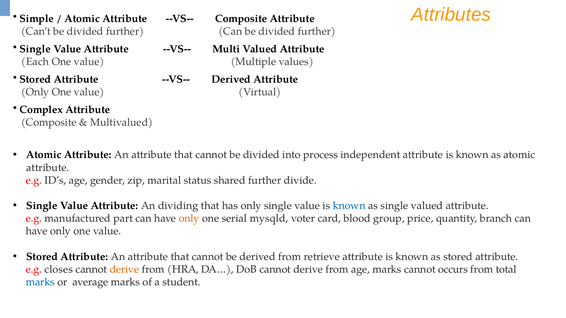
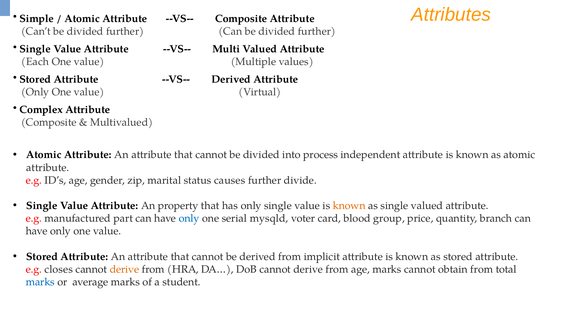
shared: shared -> causes
dividing: dividing -> property
known at (349, 206) colour: blue -> orange
only at (189, 219) colour: orange -> blue
retrieve: retrieve -> implicit
occurs: occurs -> obtain
